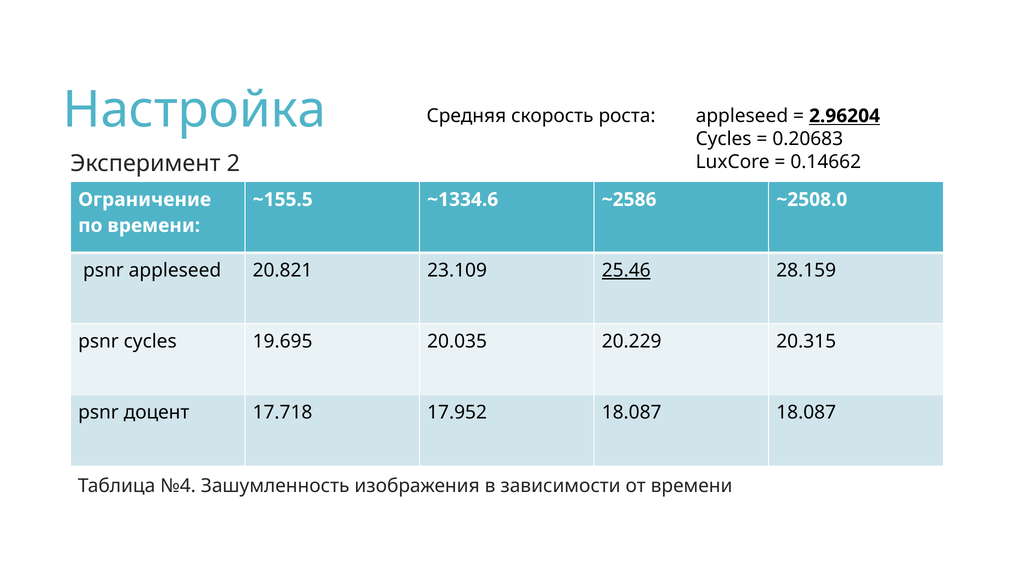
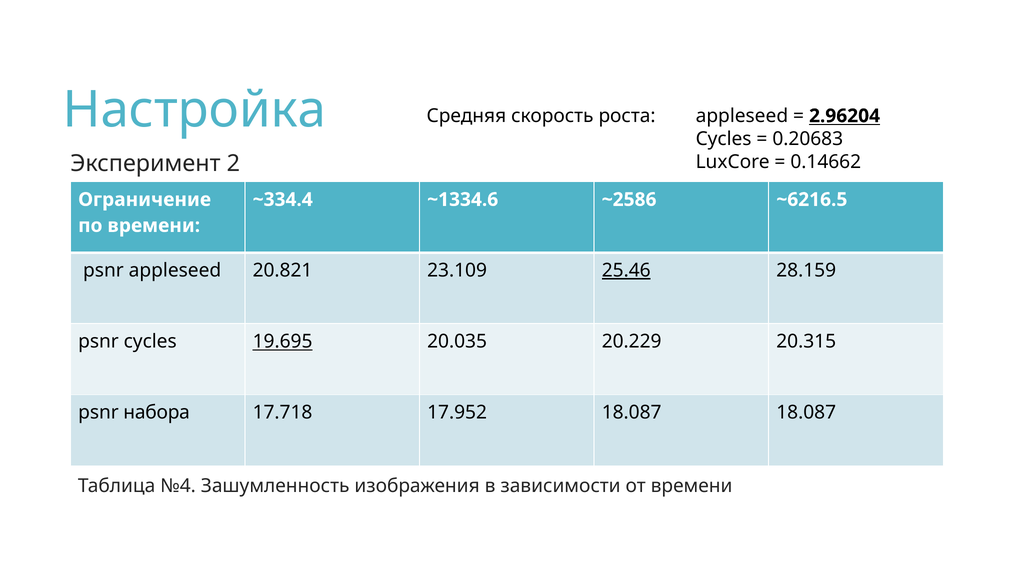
~155.5: ~155.5 -> ~334.4
~2508.0: ~2508.0 -> ~6216.5
19.695 underline: none -> present
доцент: доцент -> набора
